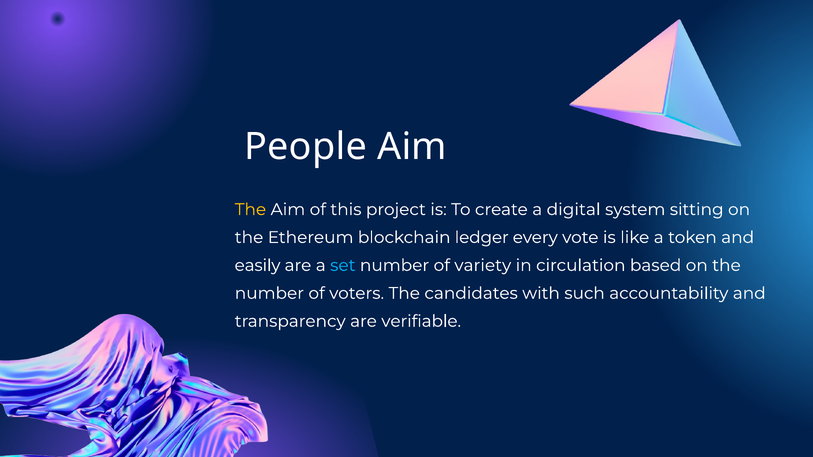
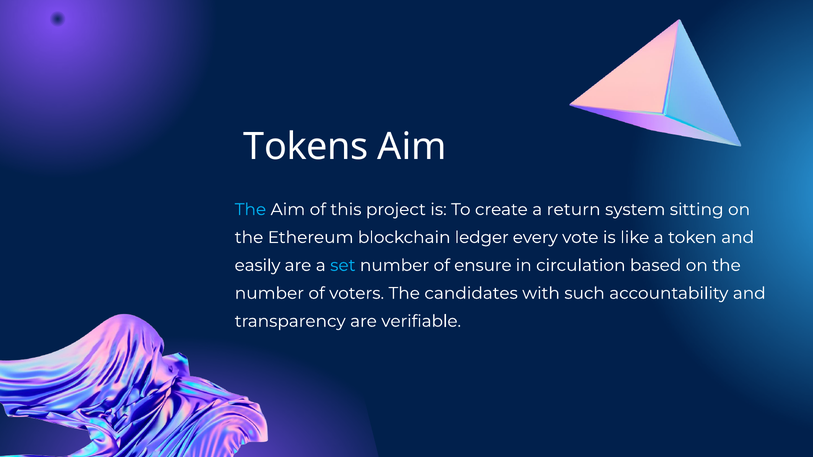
People: People -> Tokens
The at (250, 210) colour: yellow -> light blue
digital: digital -> return
variety: variety -> ensure
